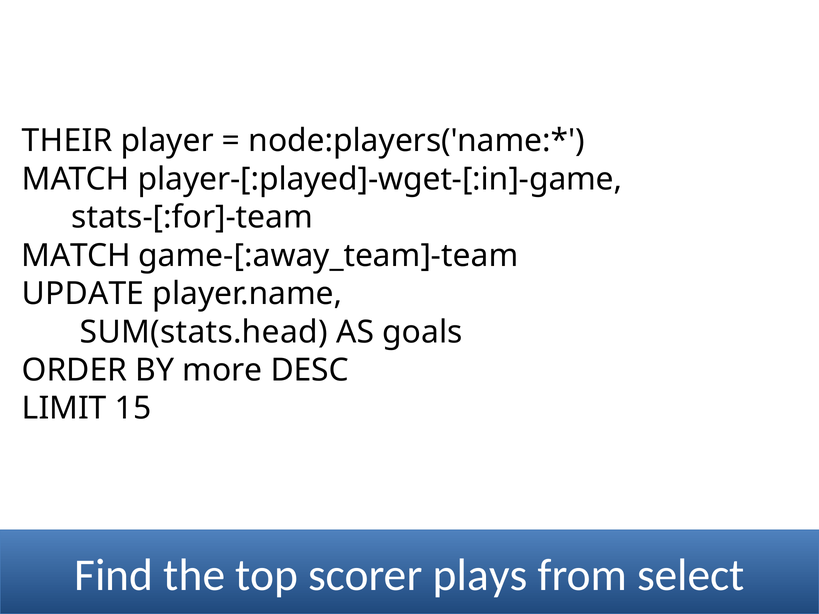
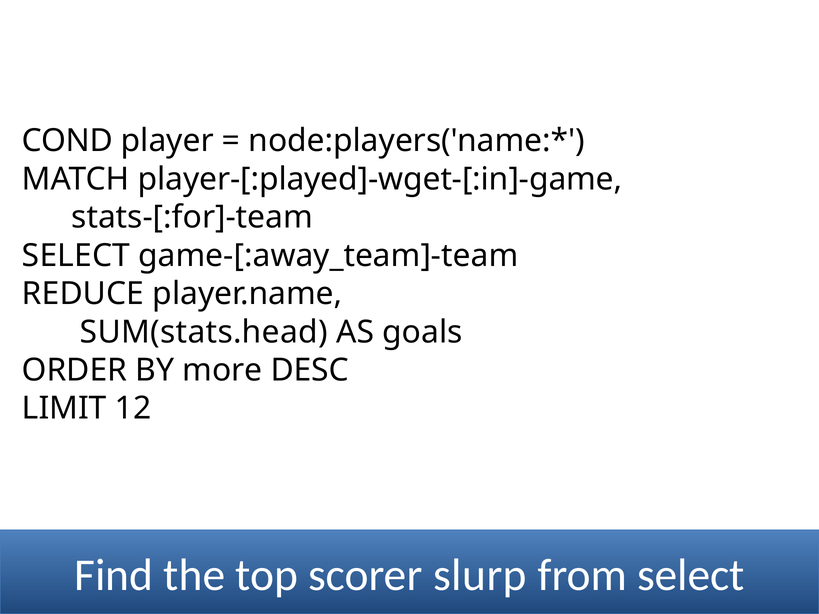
THEIR: THEIR -> COND
MATCH at (76, 256): MATCH -> SELECT
UPDATE: UPDATE -> REDUCE
15: 15 -> 12
plays: plays -> slurp
